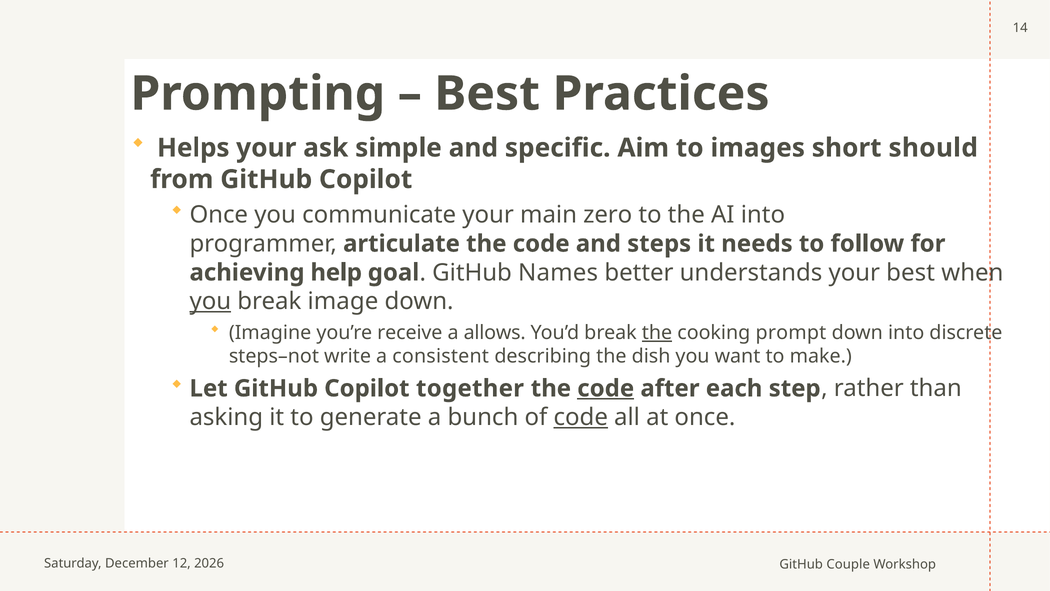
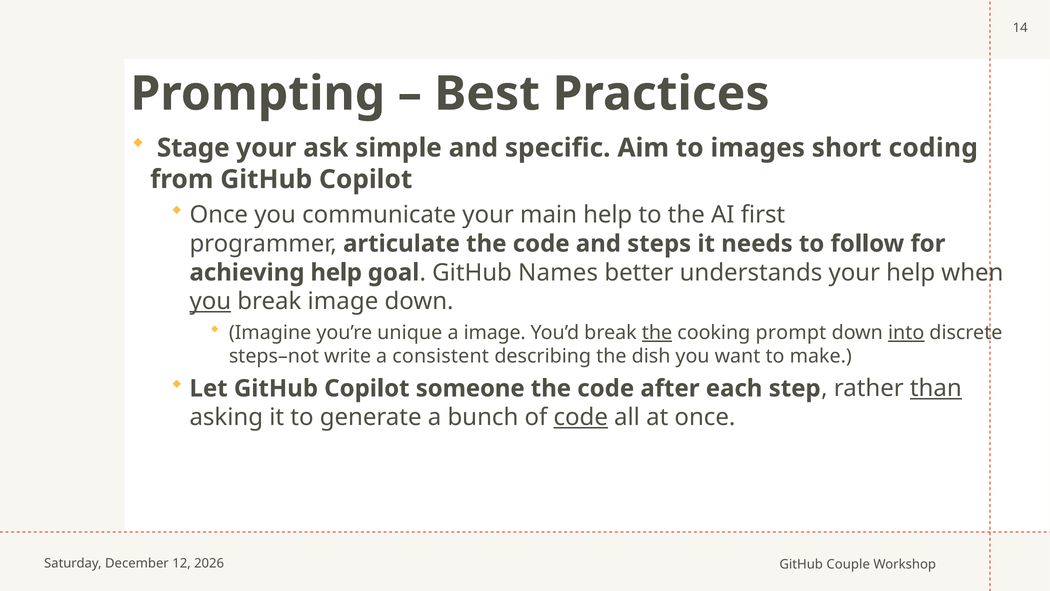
Helps: Helps -> Stage
should: should -> coding
main zero: zero -> help
AI into: into -> first
your best: best -> help
receive: receive -> unique
a allows: allows -> image
into at (906, 333) underline: none -> present
together: together -> someone
code at (606, 388) underline: present -> none
than underline: none -> present
